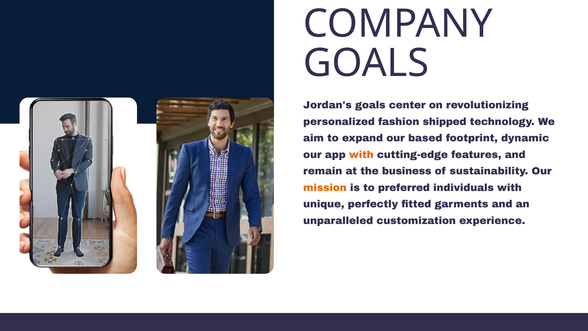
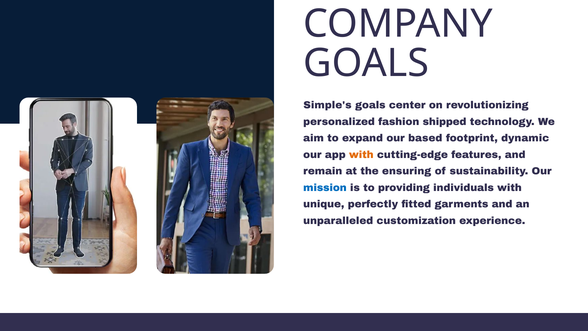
Jordan's: Jordan's -> Simple's
business: business -> ensuring
mission colour: orange -> blue
preferred: preferred -> providing
